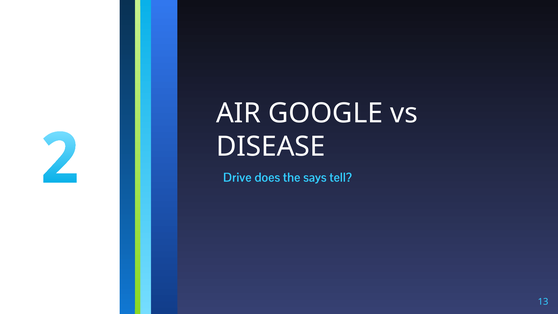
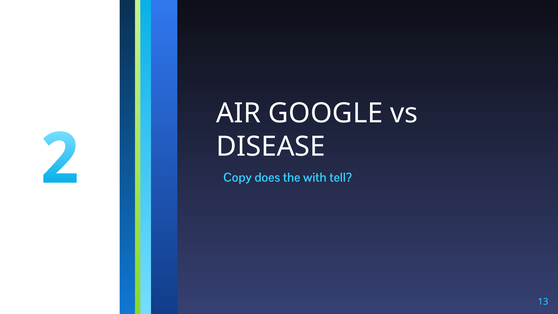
Drive: Drive -> Copy
says: says -> with
